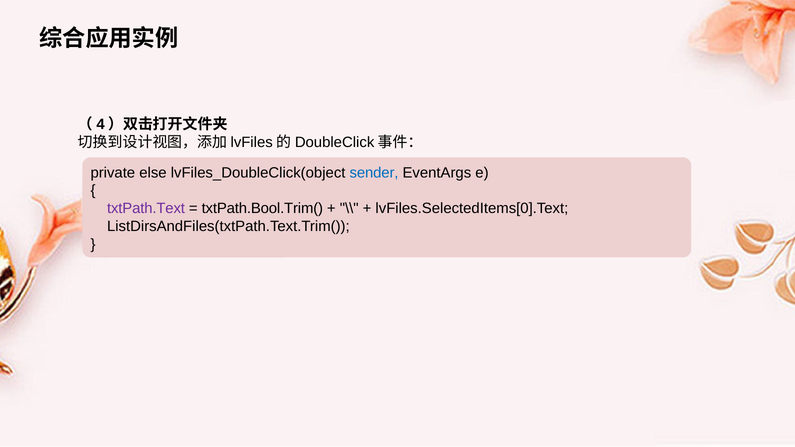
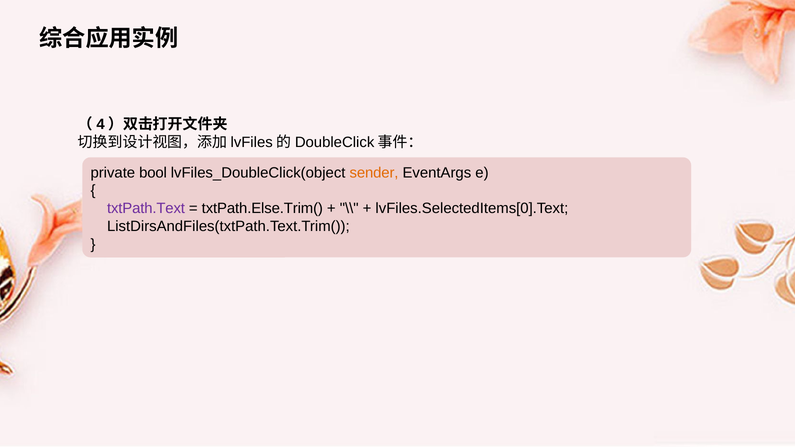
else: else -> bool
sender colour: blue -> orange
txtPath.Bool.Trim(: txtPath.Bool.Trim( -> txtPath.Else.Trim(
